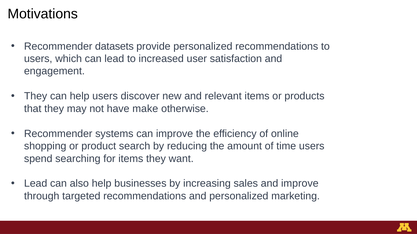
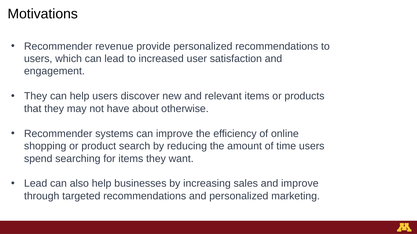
datasets: datasets -> revenue
make: make -> about
